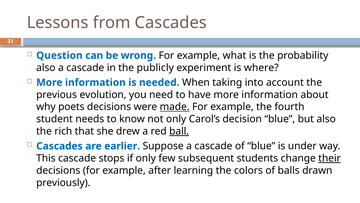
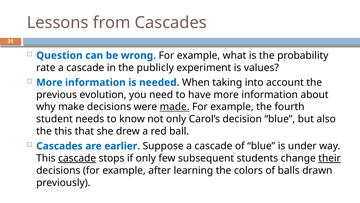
also at (46, 68): also -> rate
where: where -> values
poets: poets -> make
the rich: rich -> this
ball underline: present -> none
cascade at (77, 158) underline: none -> present
